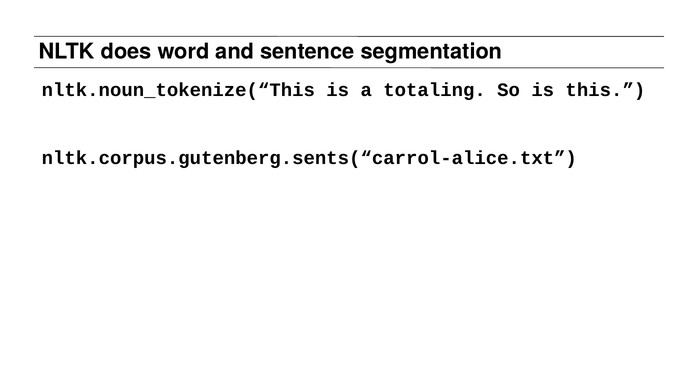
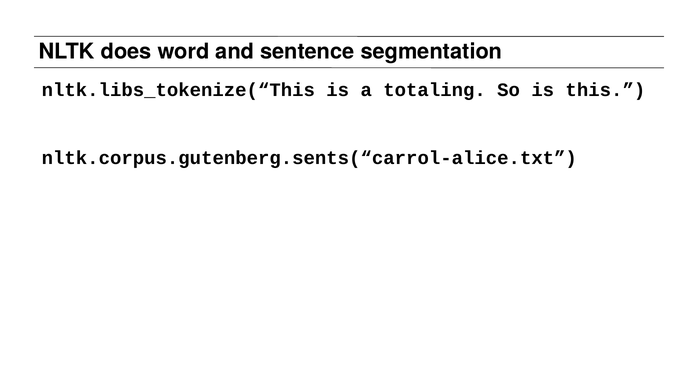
nltk.noun_tokenize(“This: nltk.noun_tokenize(“This -> nltk.libs_tokenize(“This
